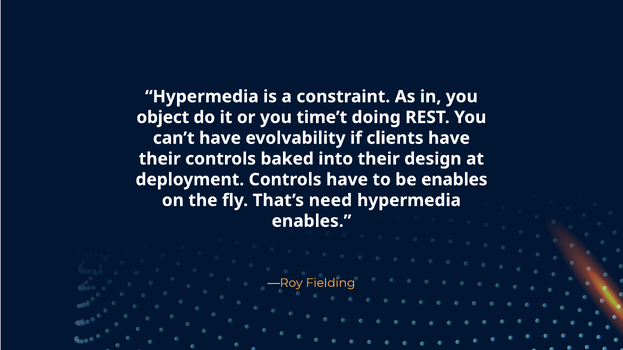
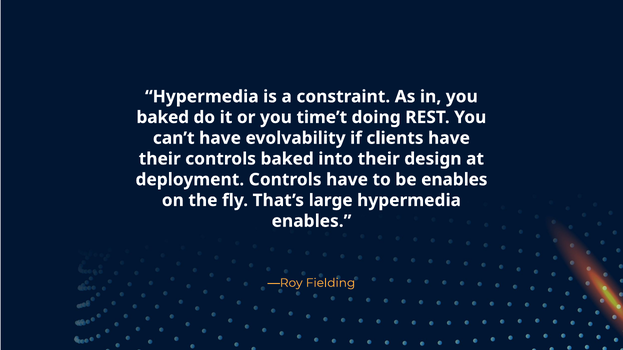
object at (163, 117): object -> baked
need: need -> large
